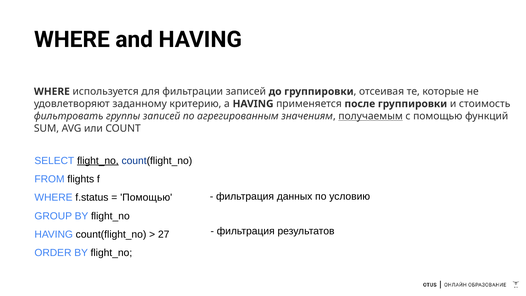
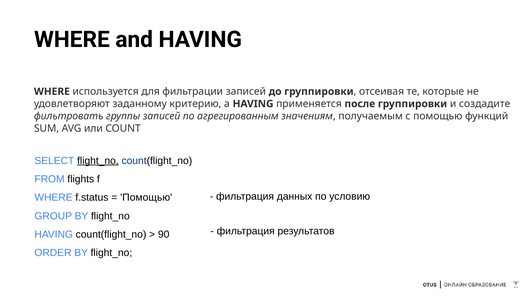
стоимость: стоимость -> создадите
получаемым underline: present -> none
27: 27 -> 90
